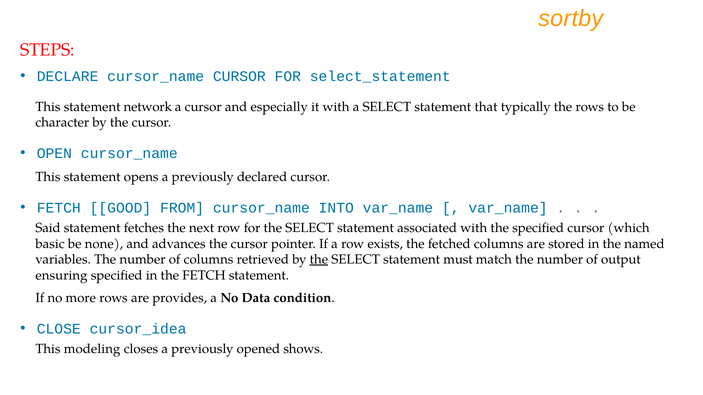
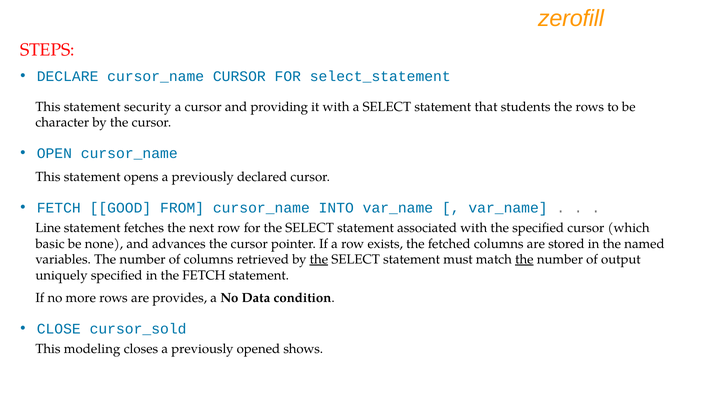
sortby: sortby -> zerofill
network: network -> security
especially: especially -> providing
typically: typically -> students
Said: Said -> Line
the at (524, 260) underline: none -> present
ensuring: ensuring -> uniquely
cursor_idea: cursor_idea -> cursor_sold
